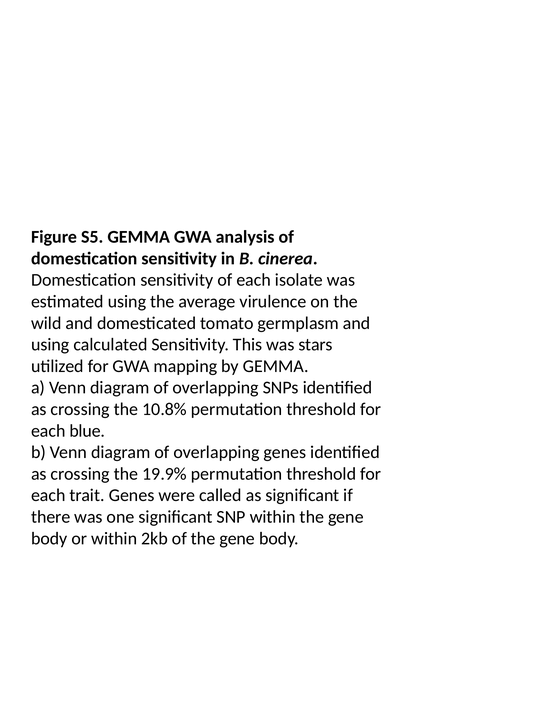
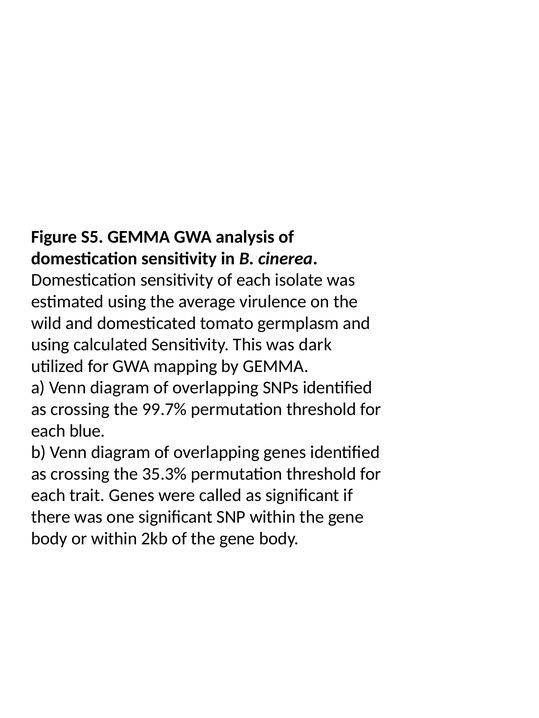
stars: stars -> dark
10.8%: 10.8% -> 99.7%
19.9%: 19.9% -> 35.3%
